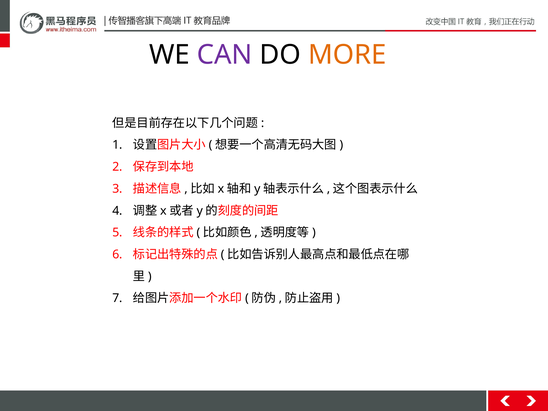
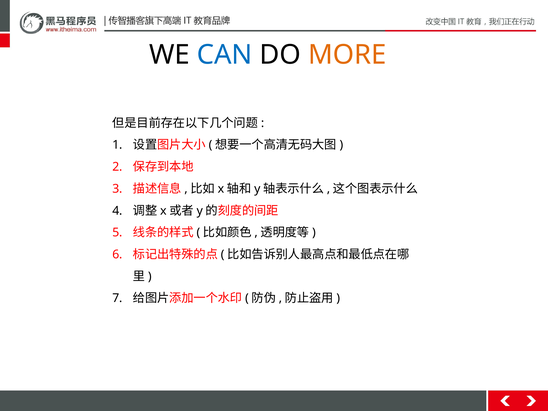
CAN colour: purple -> blue
